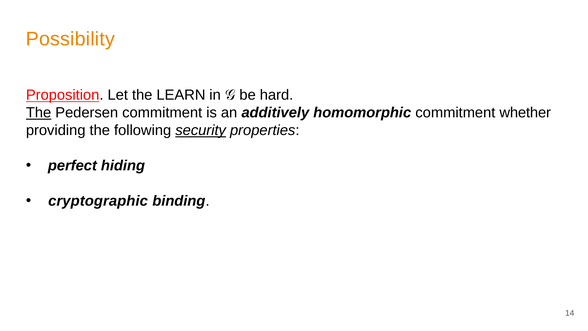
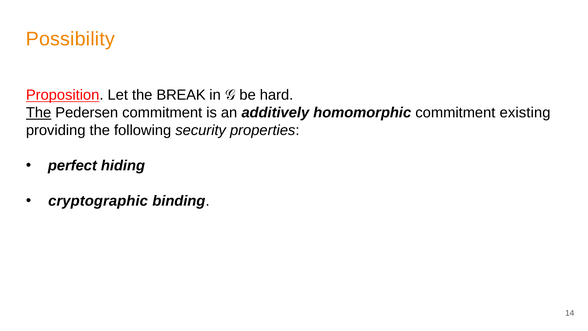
LEARN: LEARN -> BREAK
whether: whether -> existing
security underline: present -> none
